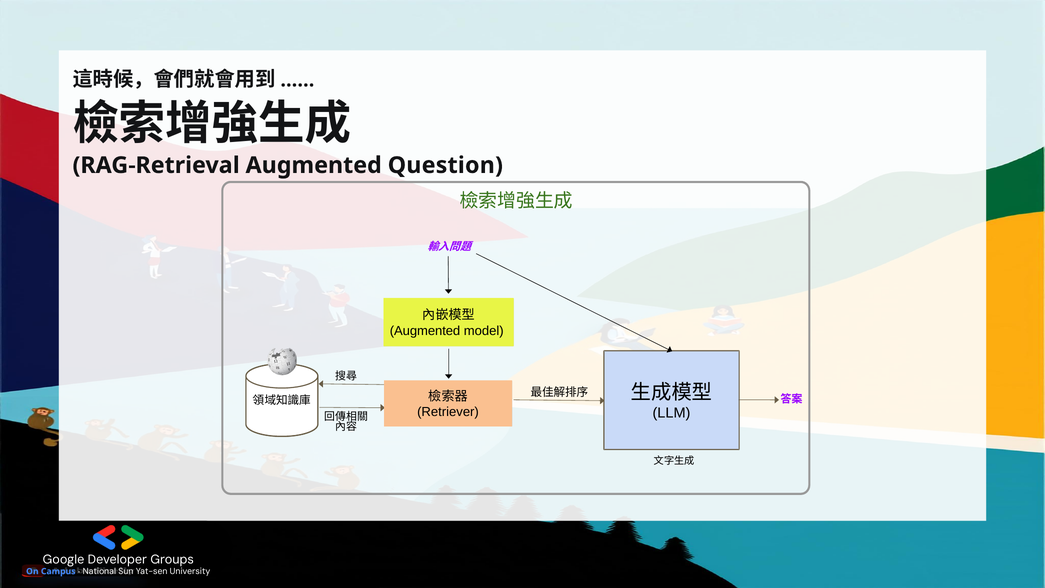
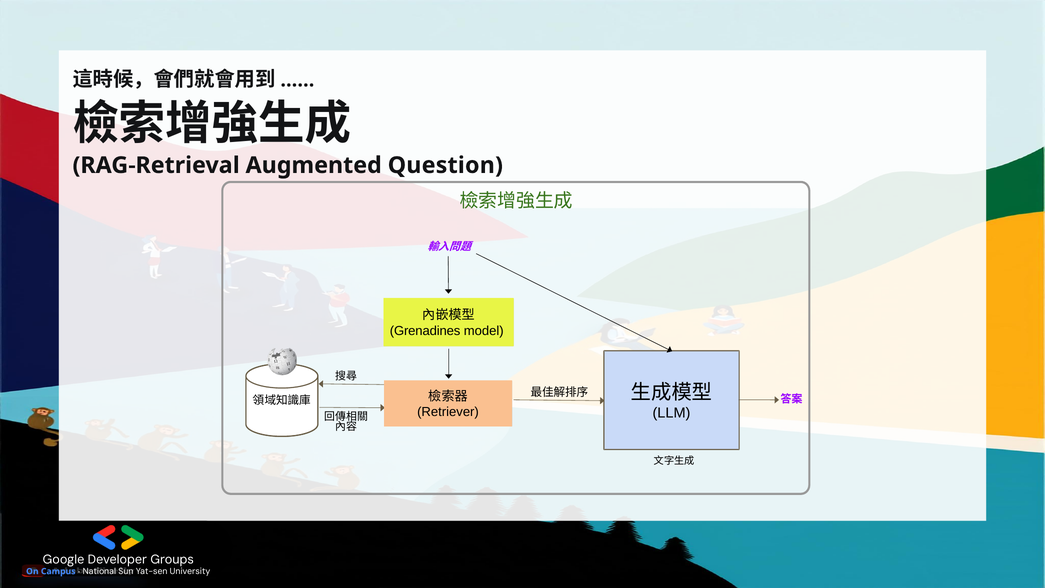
Augmented at (425, 331): Augmented -> Grenadines
